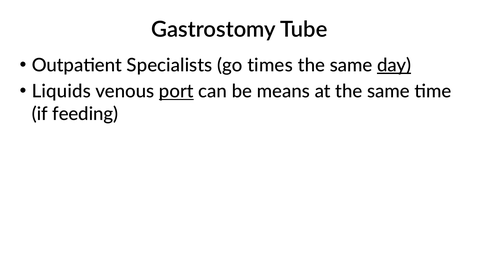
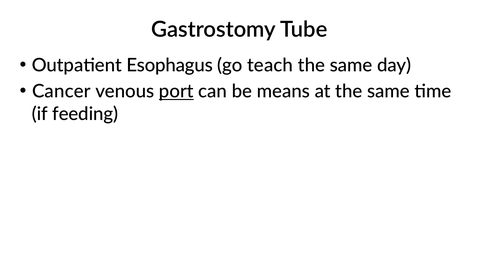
Specialists: Specialists -> Esophagus
times: times -> teach
day underline: present -> none
Liquids: Liquids -> Cancer
